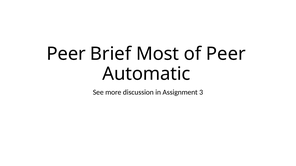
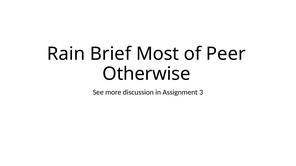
Peer at (66, 54): Peer -> Rain
Automatic: Automatic -> Otherwise
